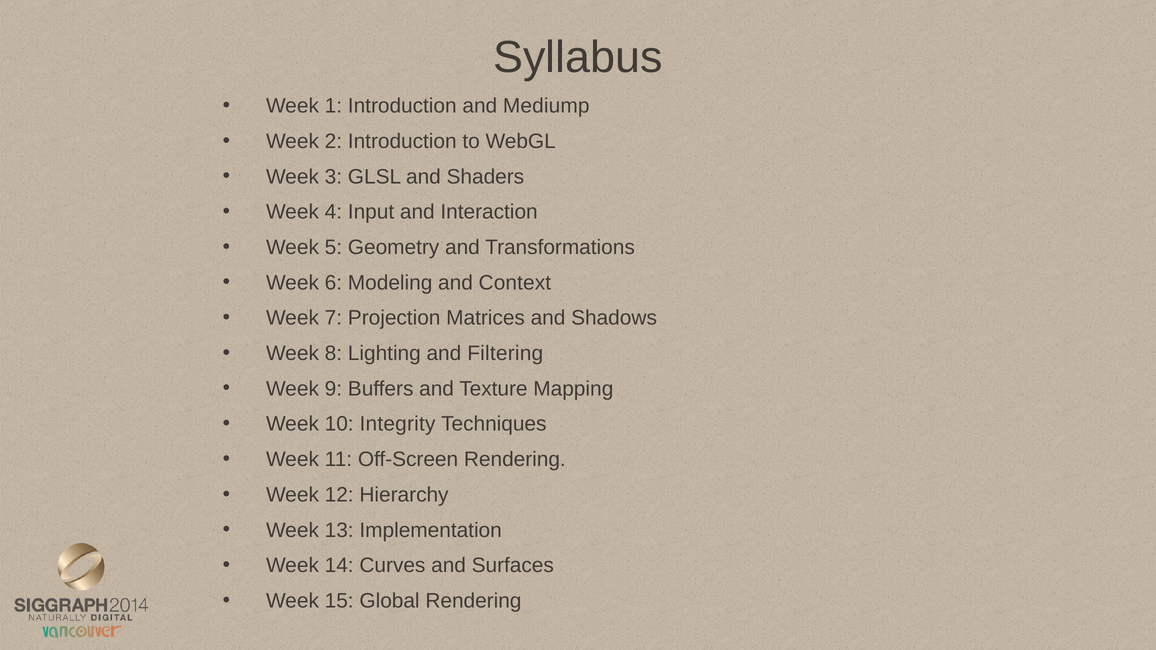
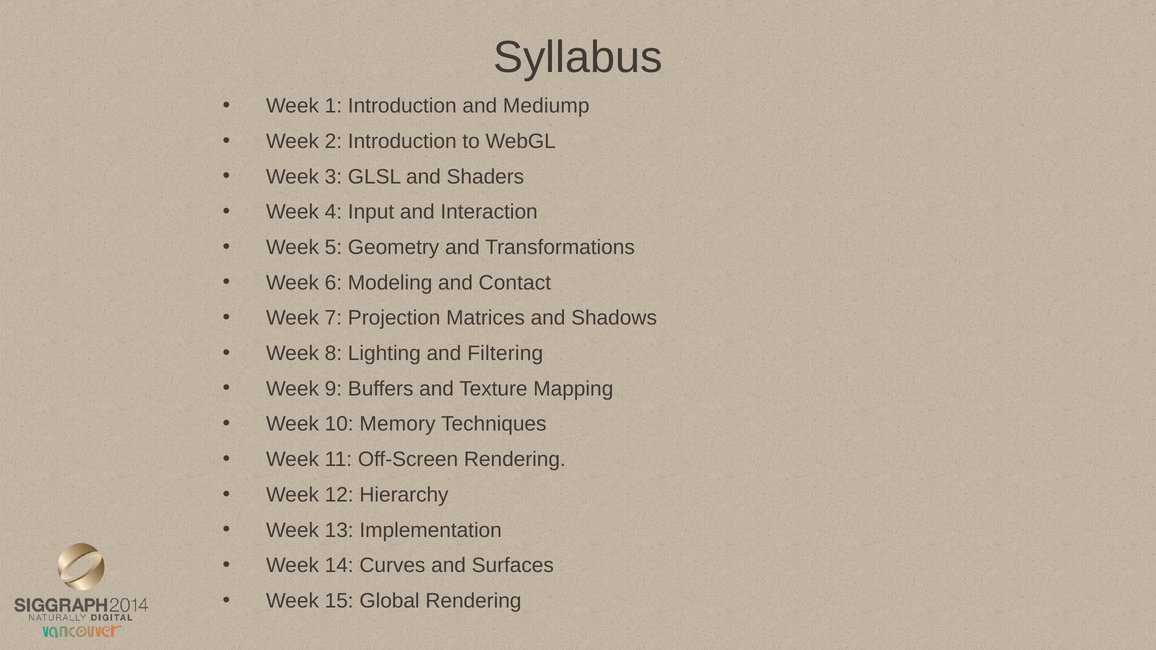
Context: Context -> Contact
Integrity: Integrity -> Memory
